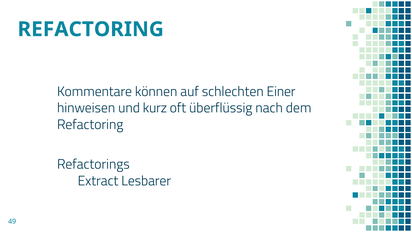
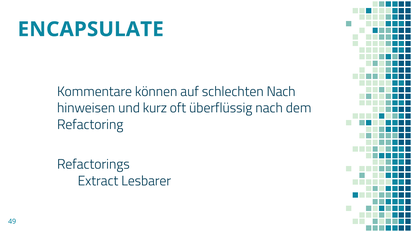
REFACTORING at (91, 29): REFACTORING -> ENCAPSULATE
schlechten Einer: Einer -> Nach
